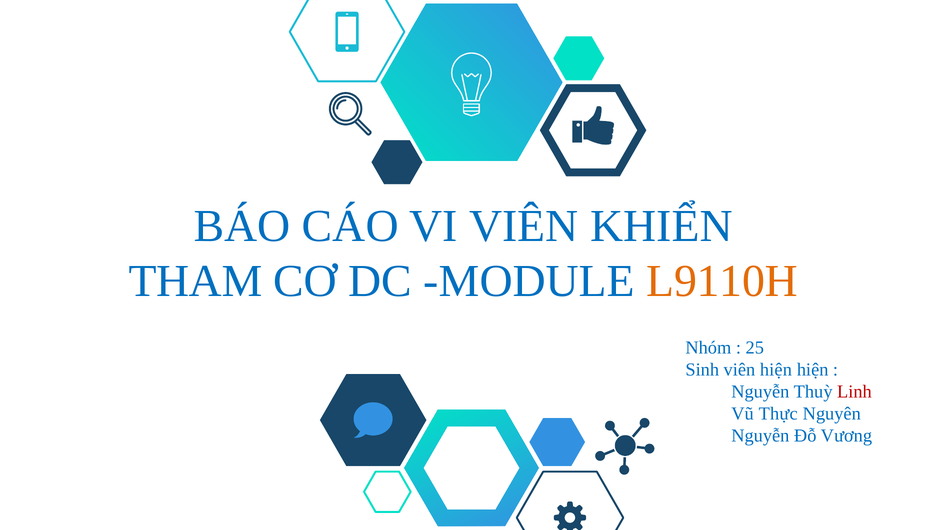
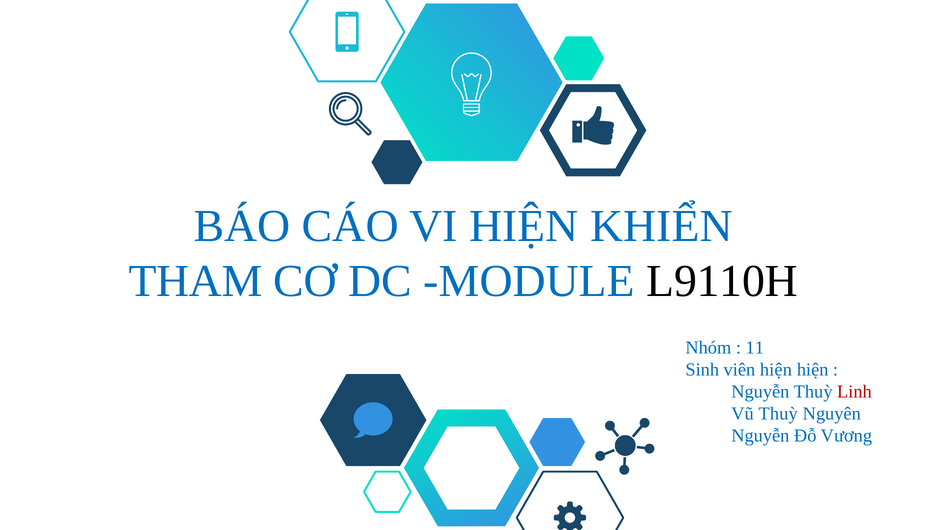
VI VIÊN: VIÊN -> HIỆN
L9110H colour: orange -> black
25: 25 -> 11
Vũ Thực: Thực -> Thuỳ
